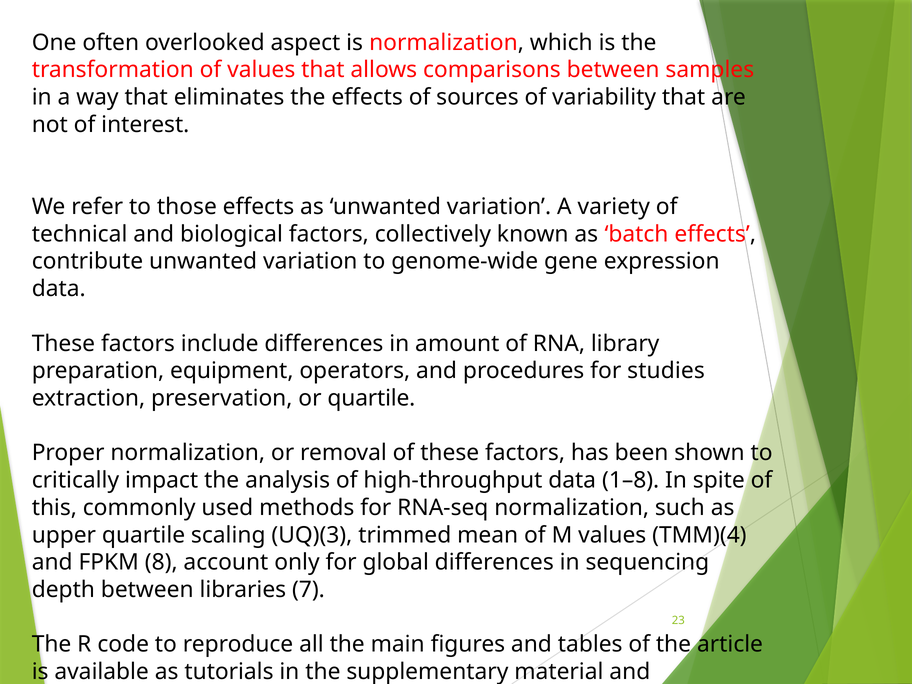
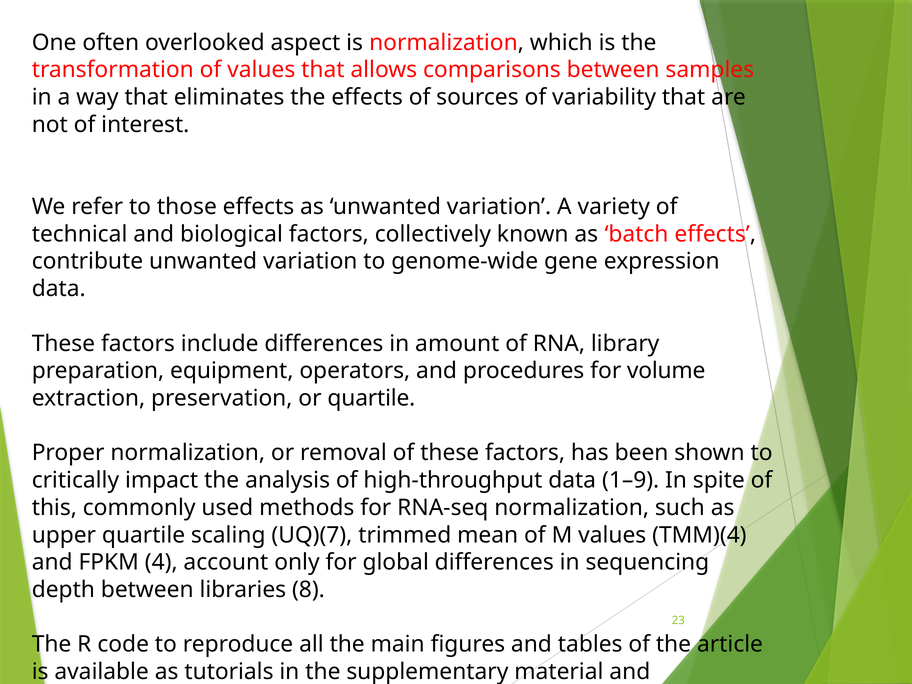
studies: studies -> volume
1–8: 1–8 -> 1–9
UQ)(3: UQ)(3 -> UQ)(7
8: 8 -> 4
7: 7 -> 8
